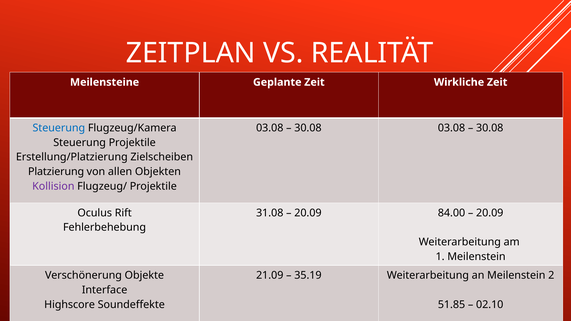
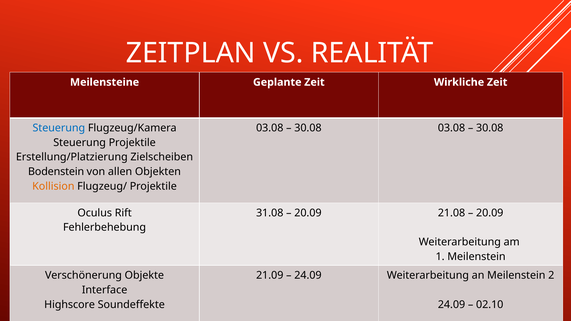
Platzierung: Platzierung -> Bodenstein
Kollision colour: purple -> orange
84.00: 84.00 -> 21.08
35.19 at (308, 276): 35.19 -> 24.09
51.85 at (452, 305): 51.85 -> 24.09
